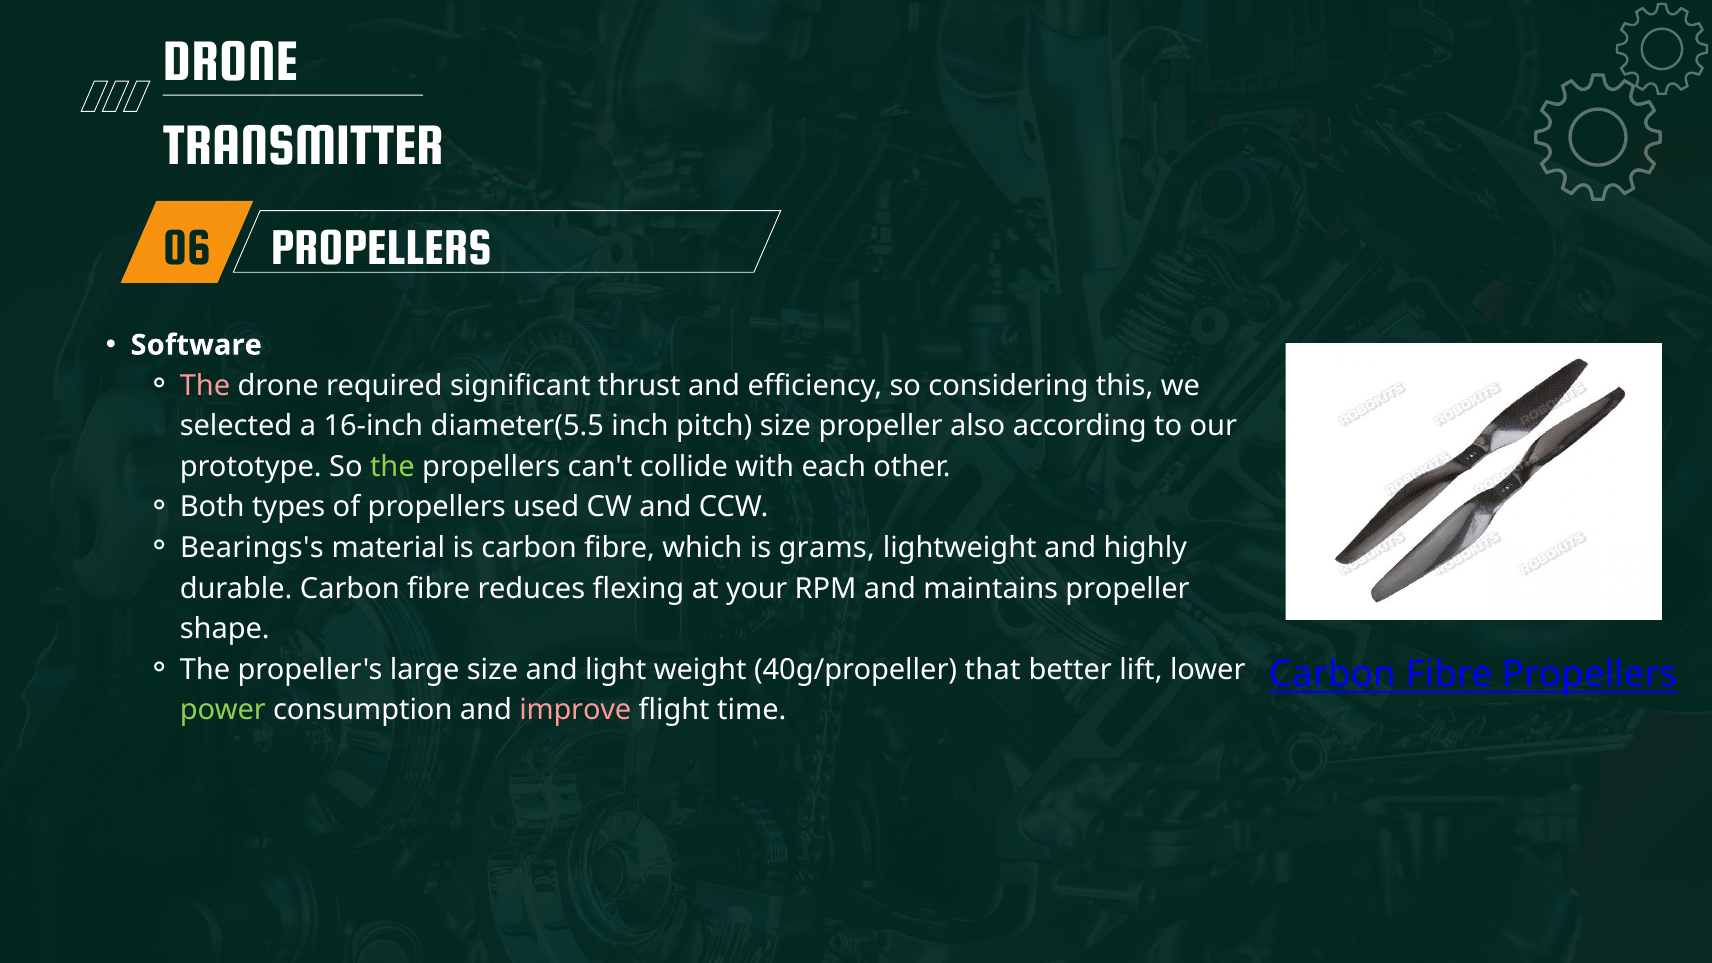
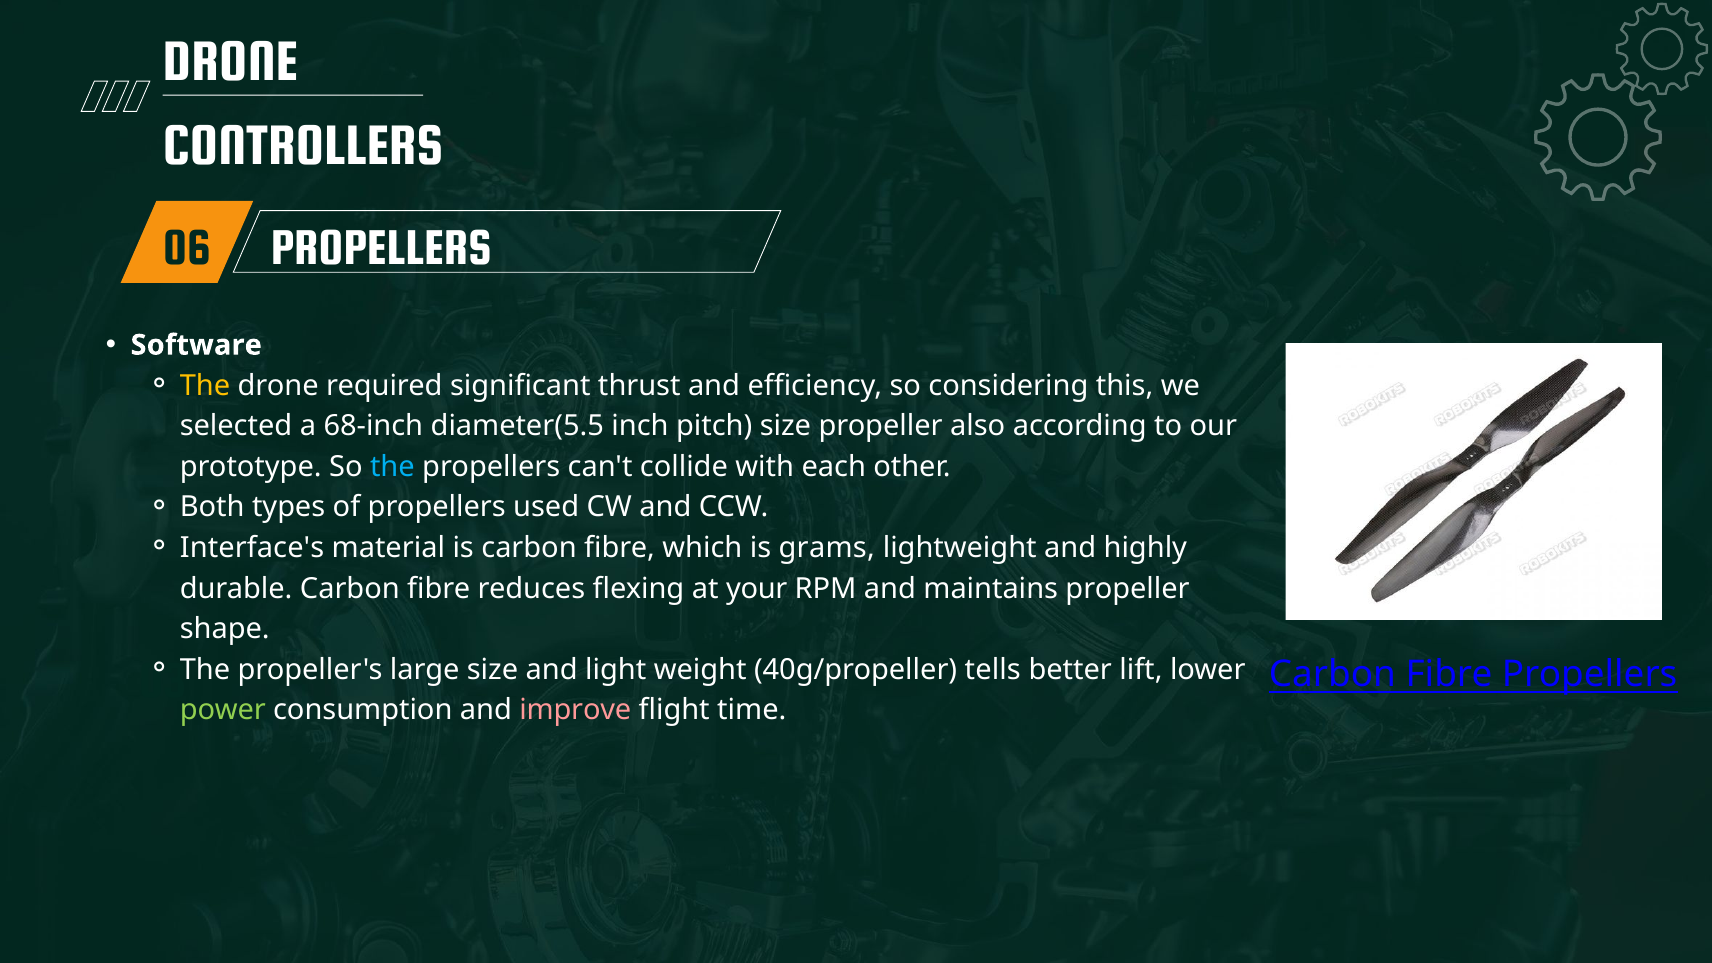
TRANSMITTER: TRANSMITTER -> CONTROLLERS
The at (205, 386) colour: pink -> yellow
16-inch: 16-inch -> 68-inch
the at (392, 467) colour: light green -> light blue
Bearings's: Bearings's -> Interface's
that: that -> tells
